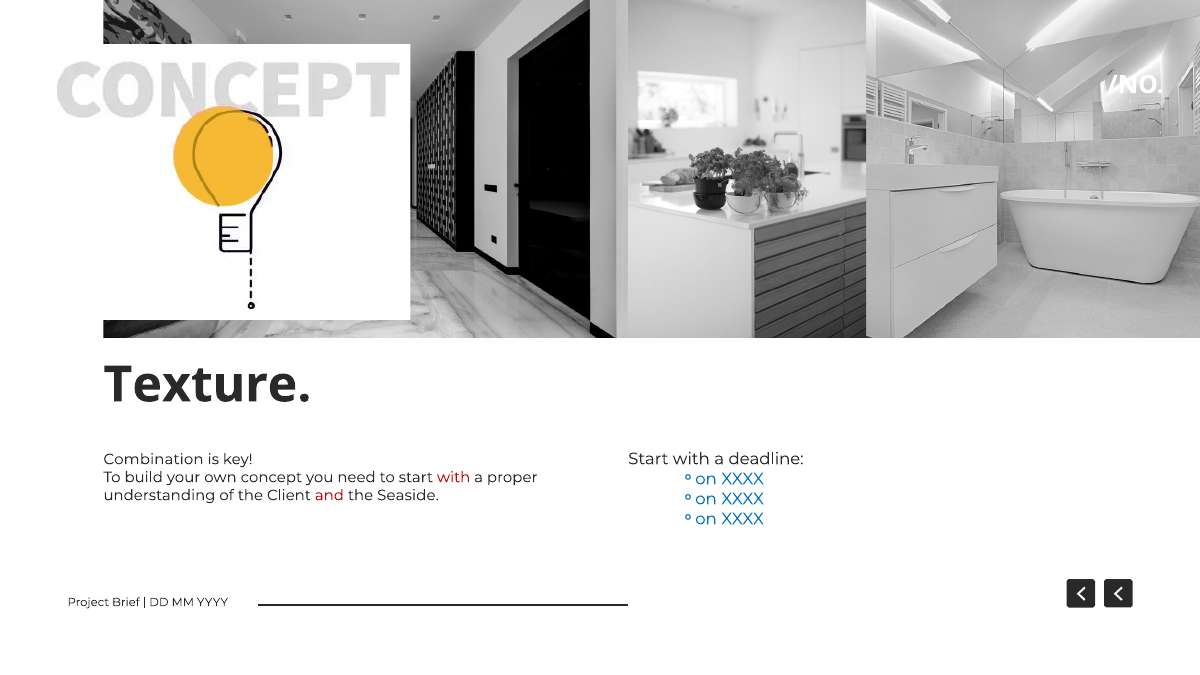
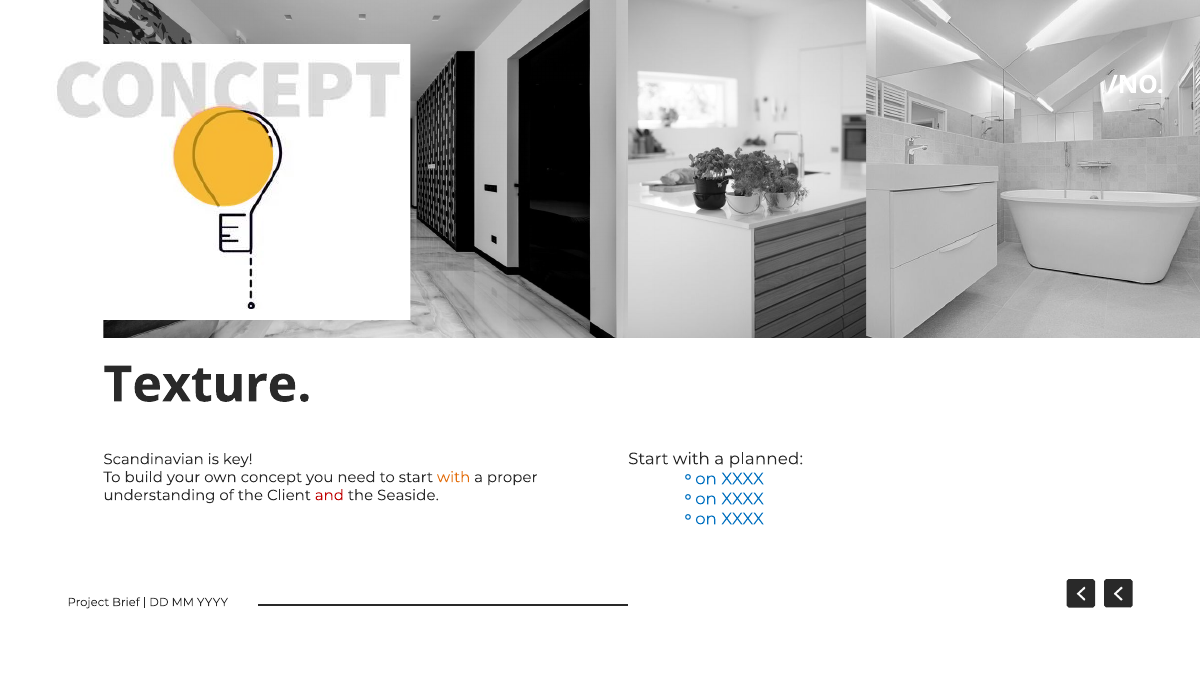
deadline: deadline -> planned
Combination: Combination -> Scandinavian
with at (454, 477) colour: red -> orange
